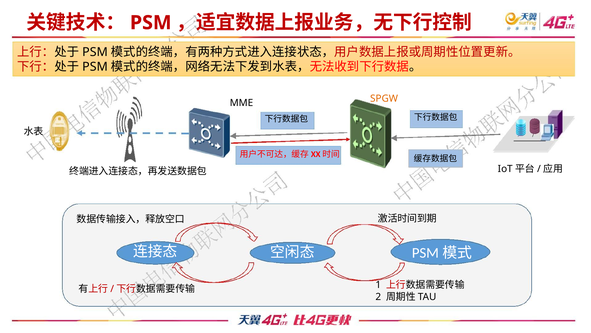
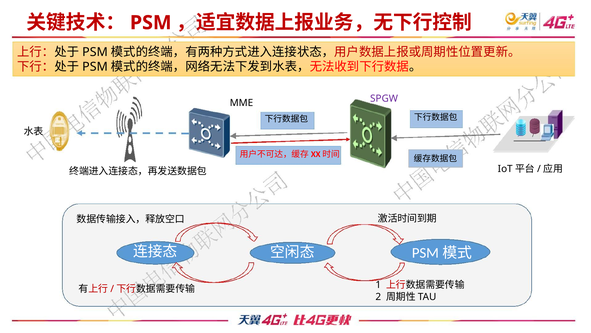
SPGW colour: orange -> purple
